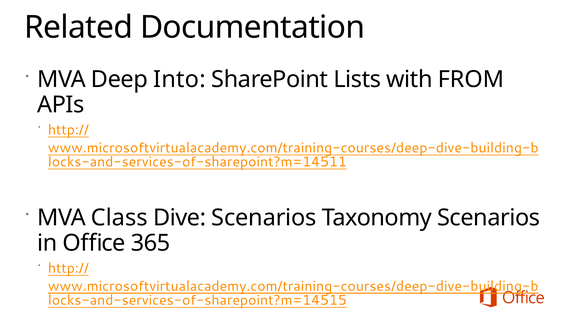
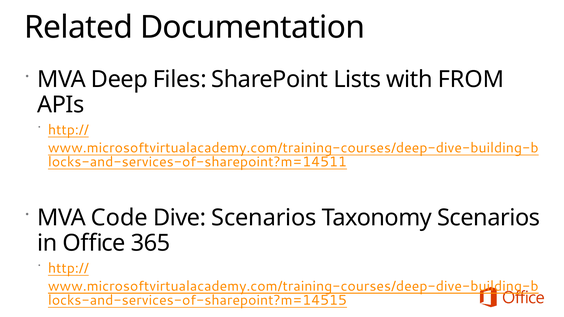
Into: Into -> Files
Class: Class -> Code
